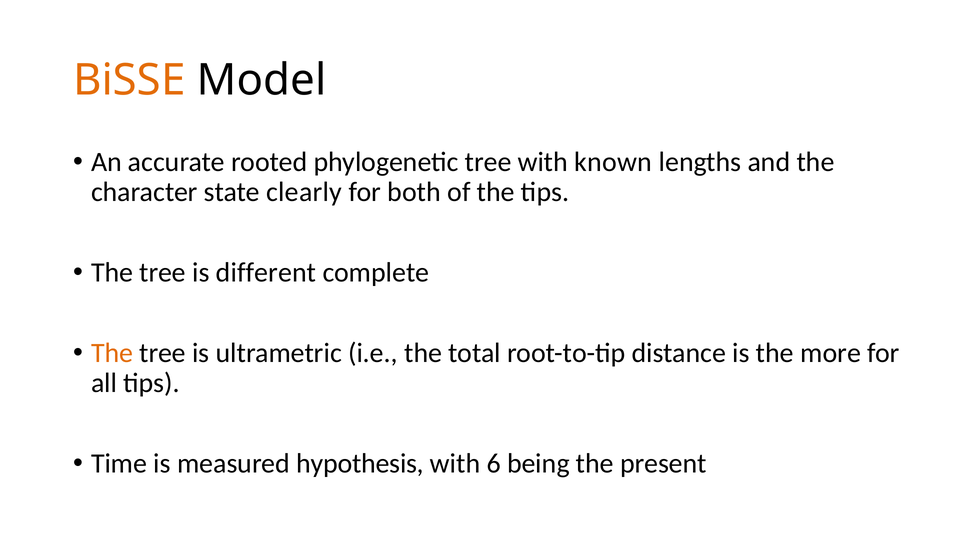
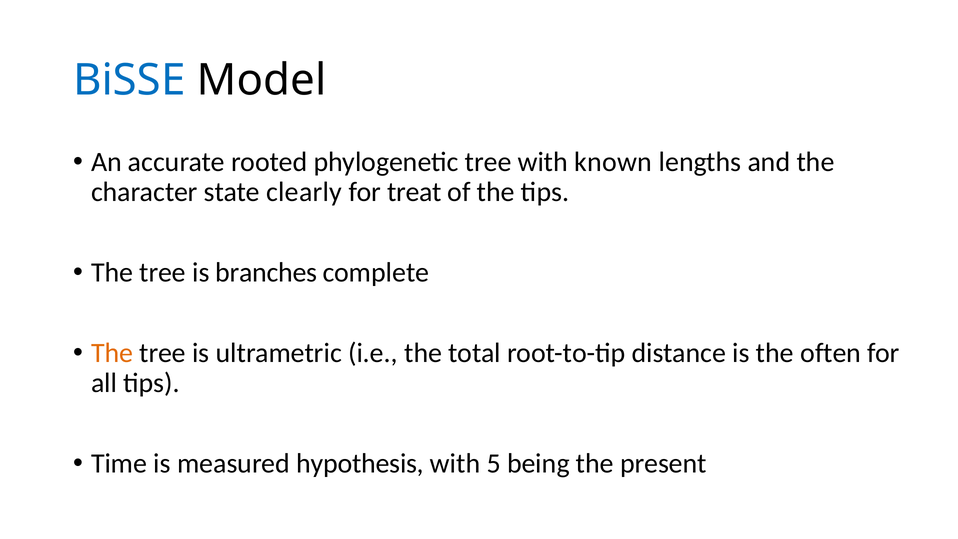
BiSSE colour: orange -> blue
both: both -> treat
different: different -> branches
more: more -> often
6: 6 -> 5
